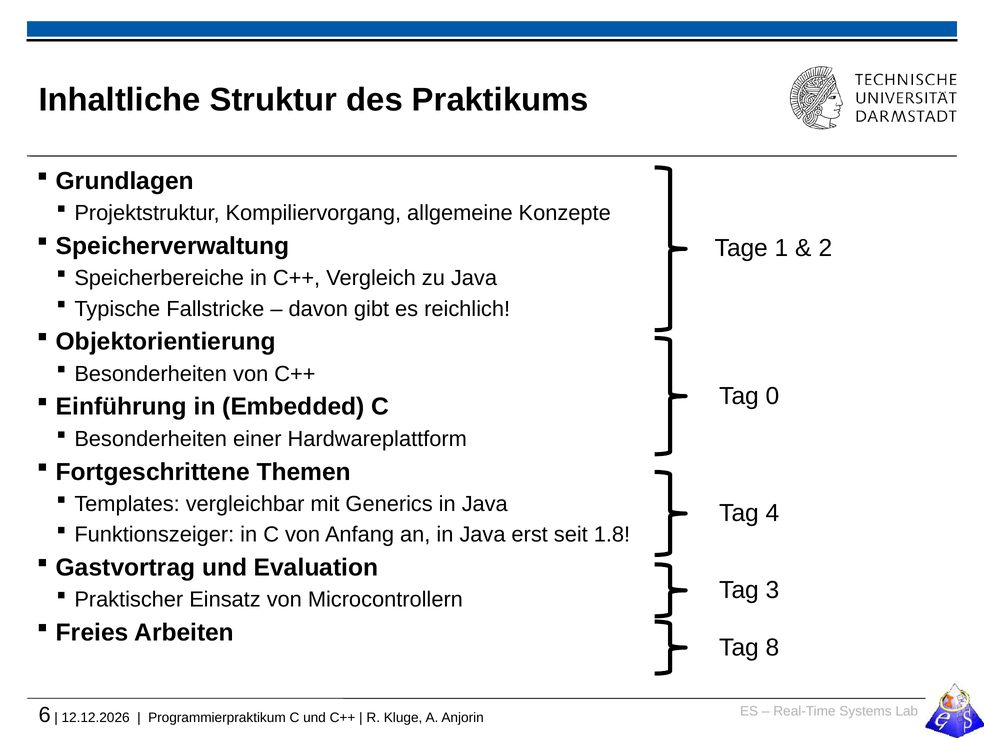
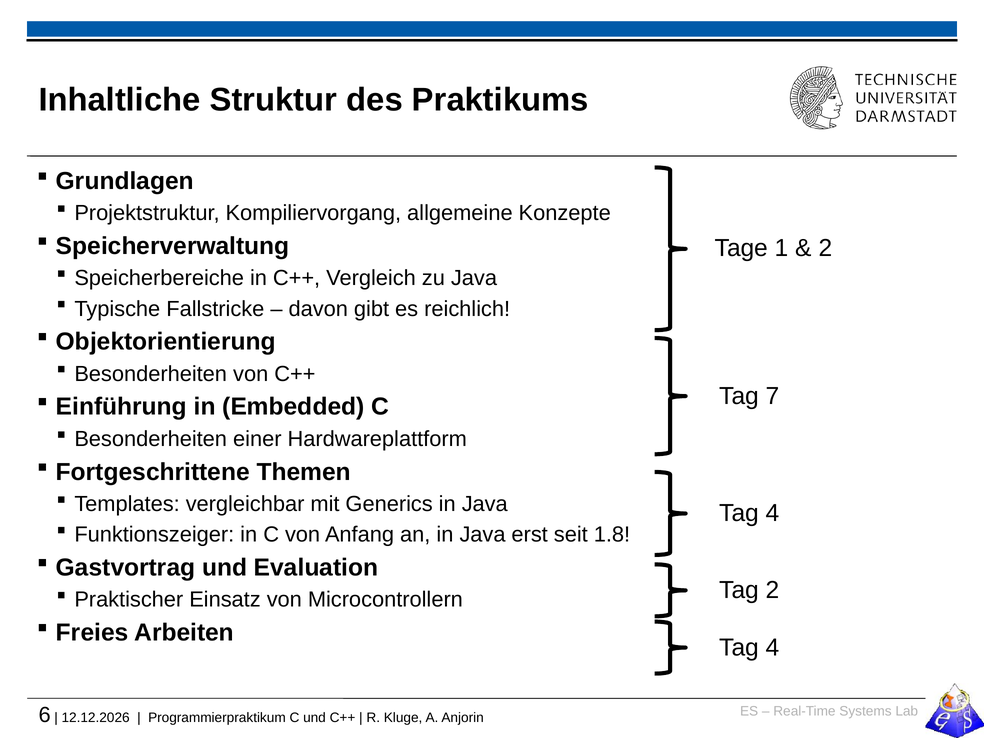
0: 0 -> 7
Tag 3: 3 -> 2
8 at (772, 647): 8 -> 4
